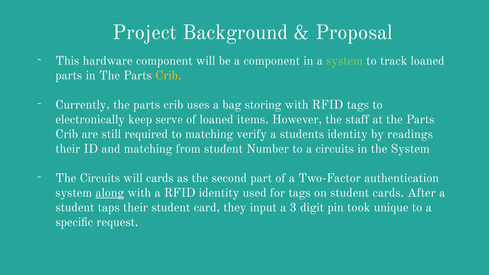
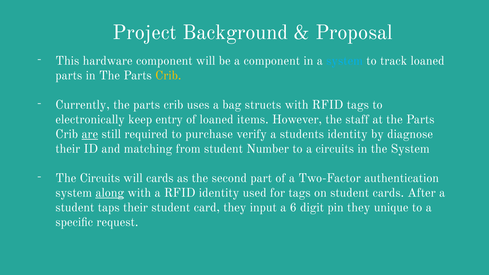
system at (345, 61) colour: light green -> light blue
storing: storing -> structs
serve: serve -> entry
are underline: none -> present
to matching: matching -> purchase
readings: readings -> diagnose
3: 3 -> 6
pin took: took -> they
